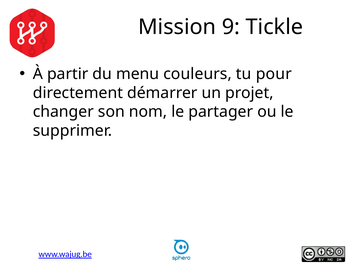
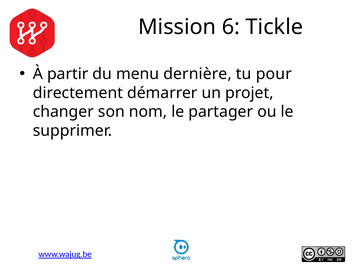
9: 9 -> 6
couleurs: couleurs -> dernière
